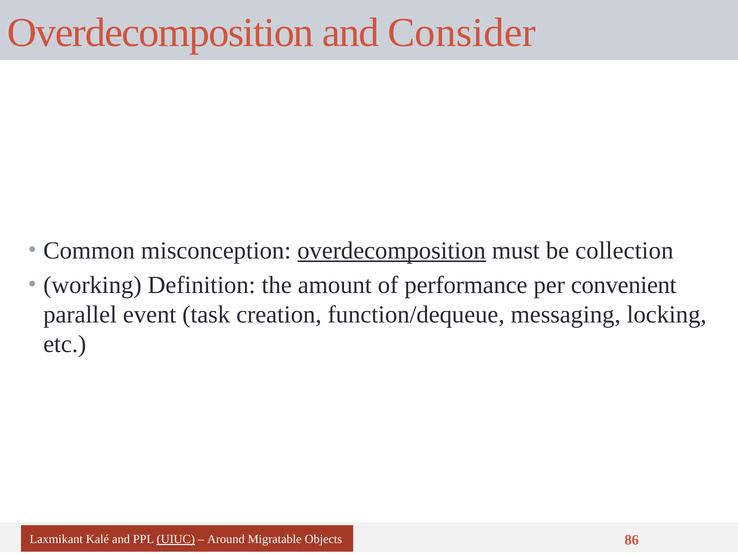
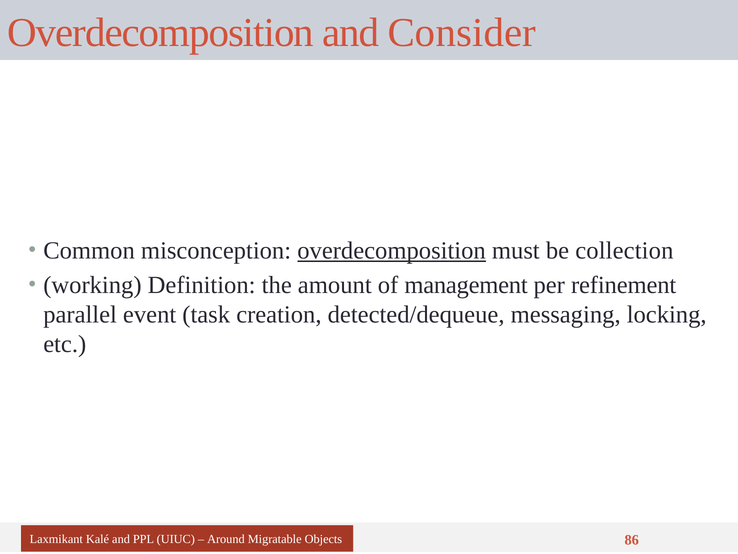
performance: performance -> management
convenient: convenient -> refinement
function/dequeue: function/dequeue -> detected/dequeue
UIUC underline: present -> none
